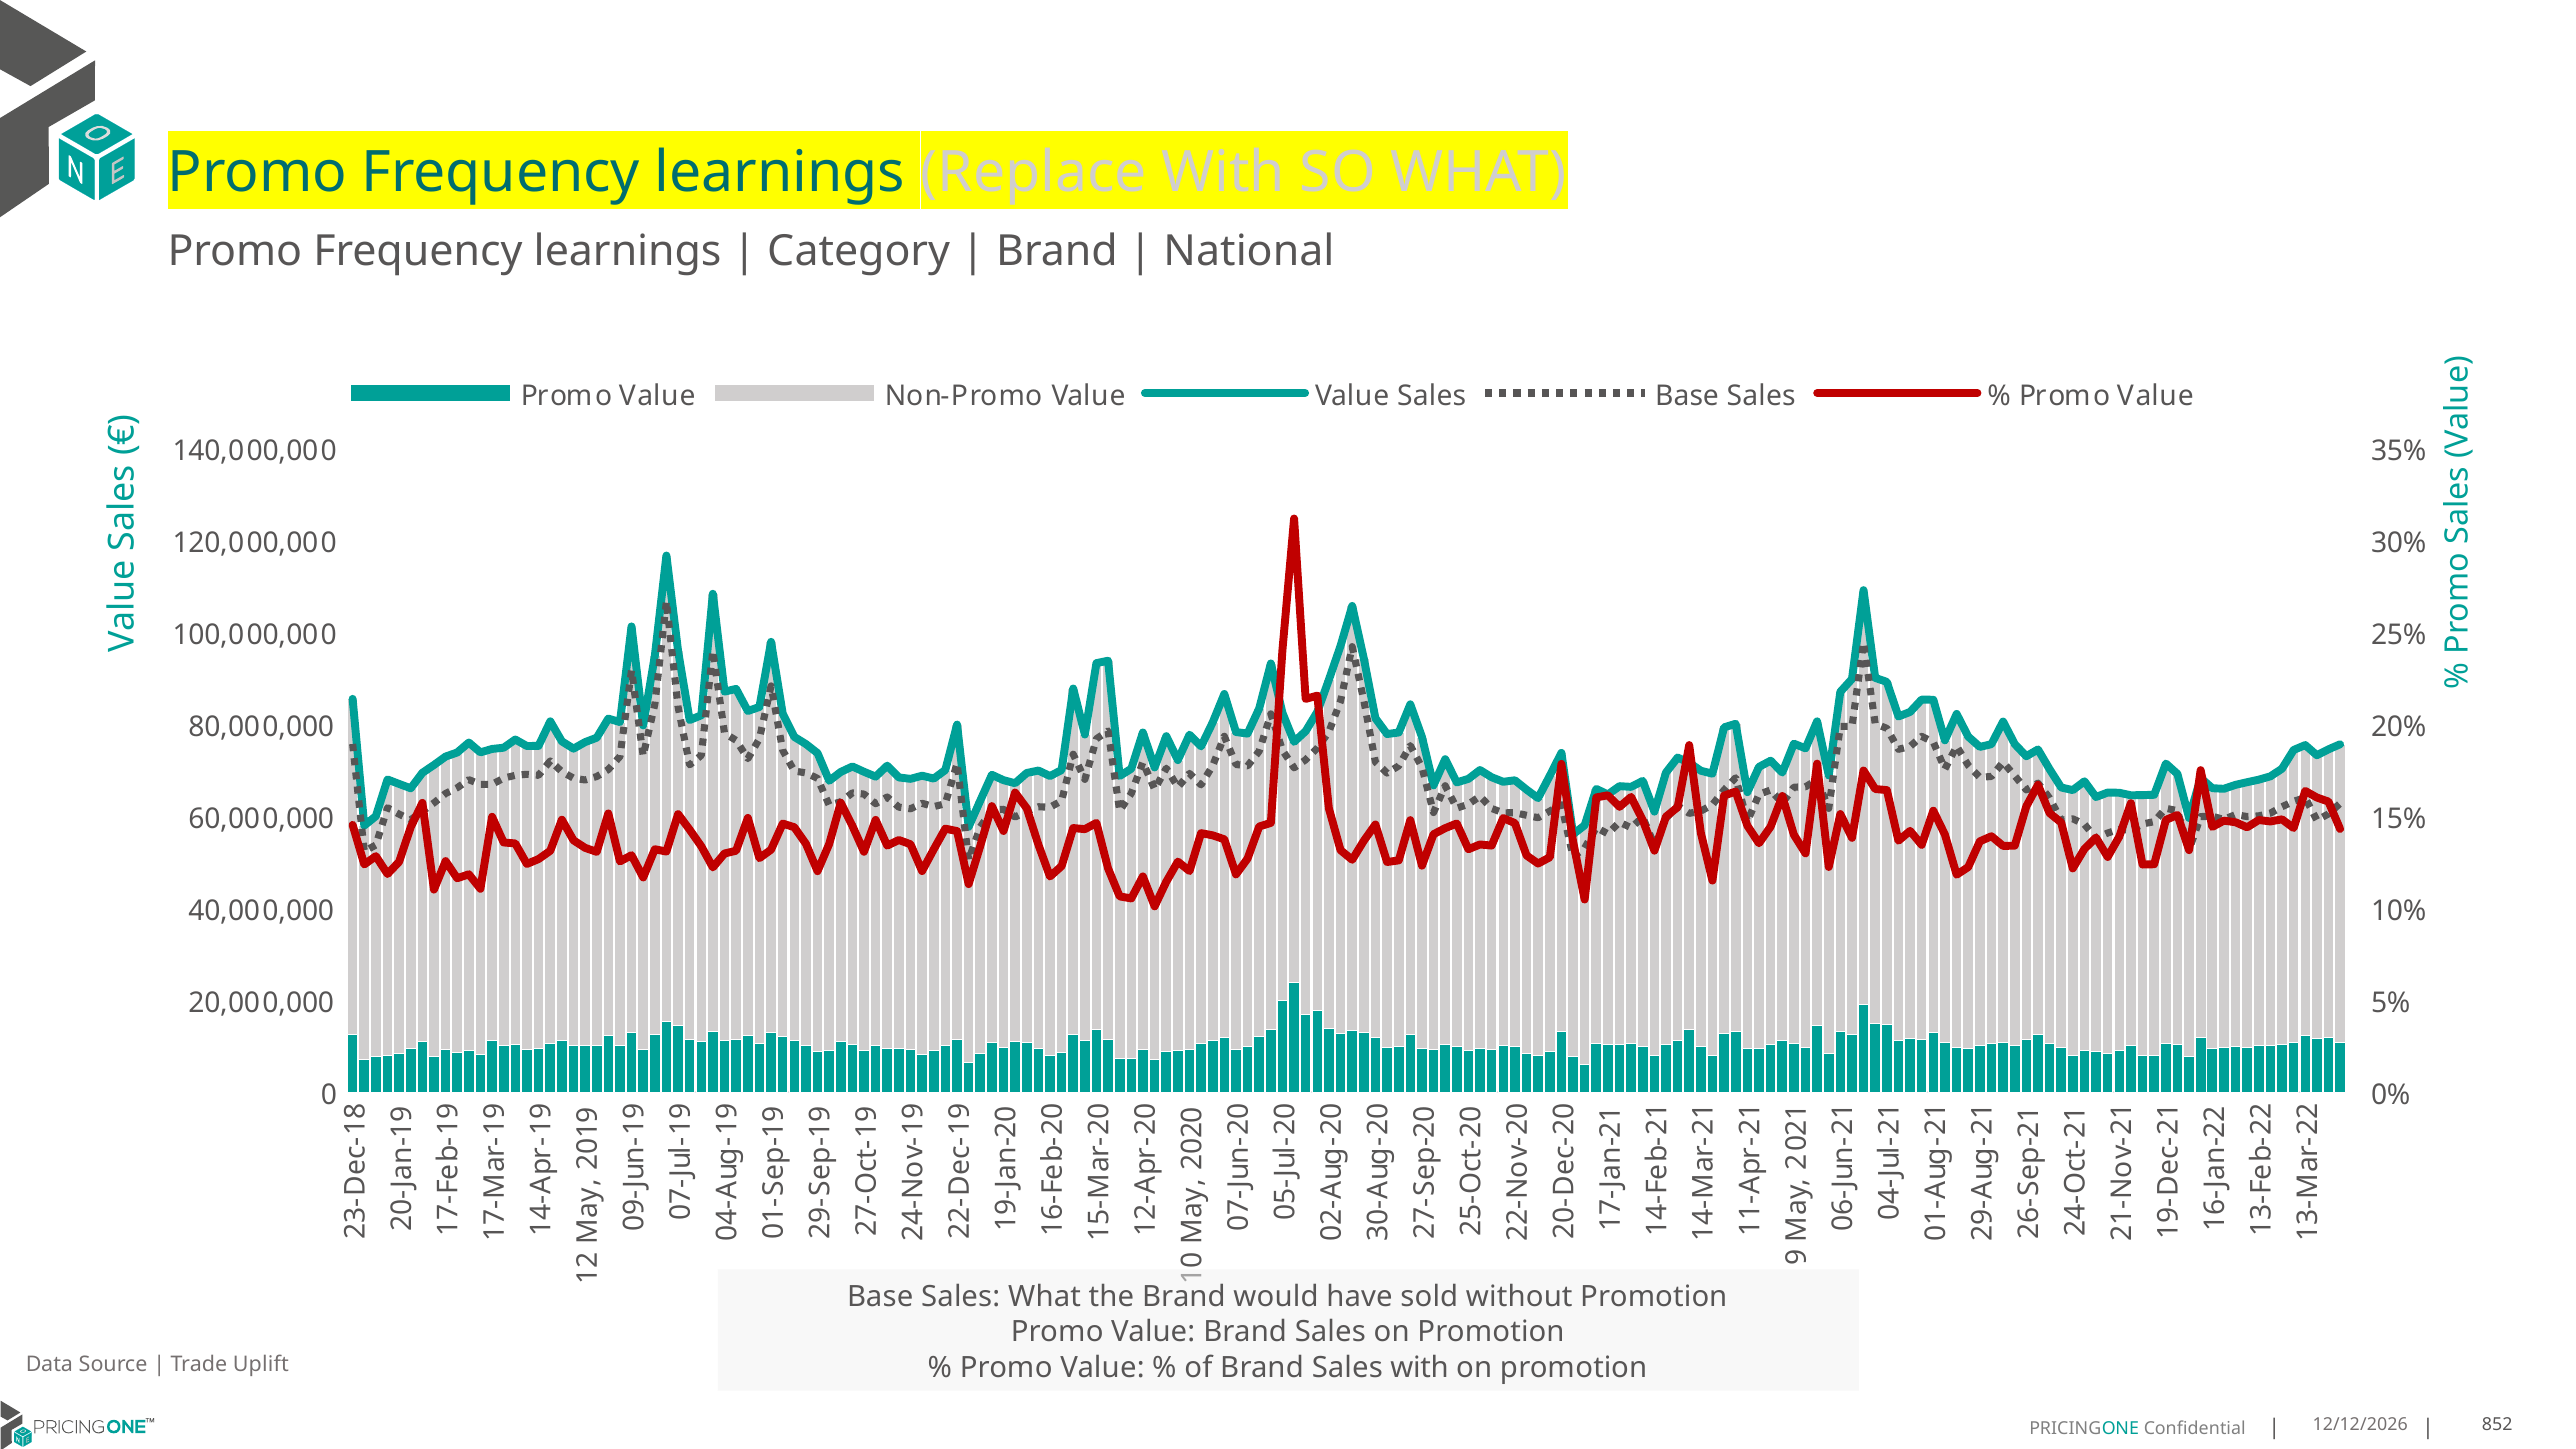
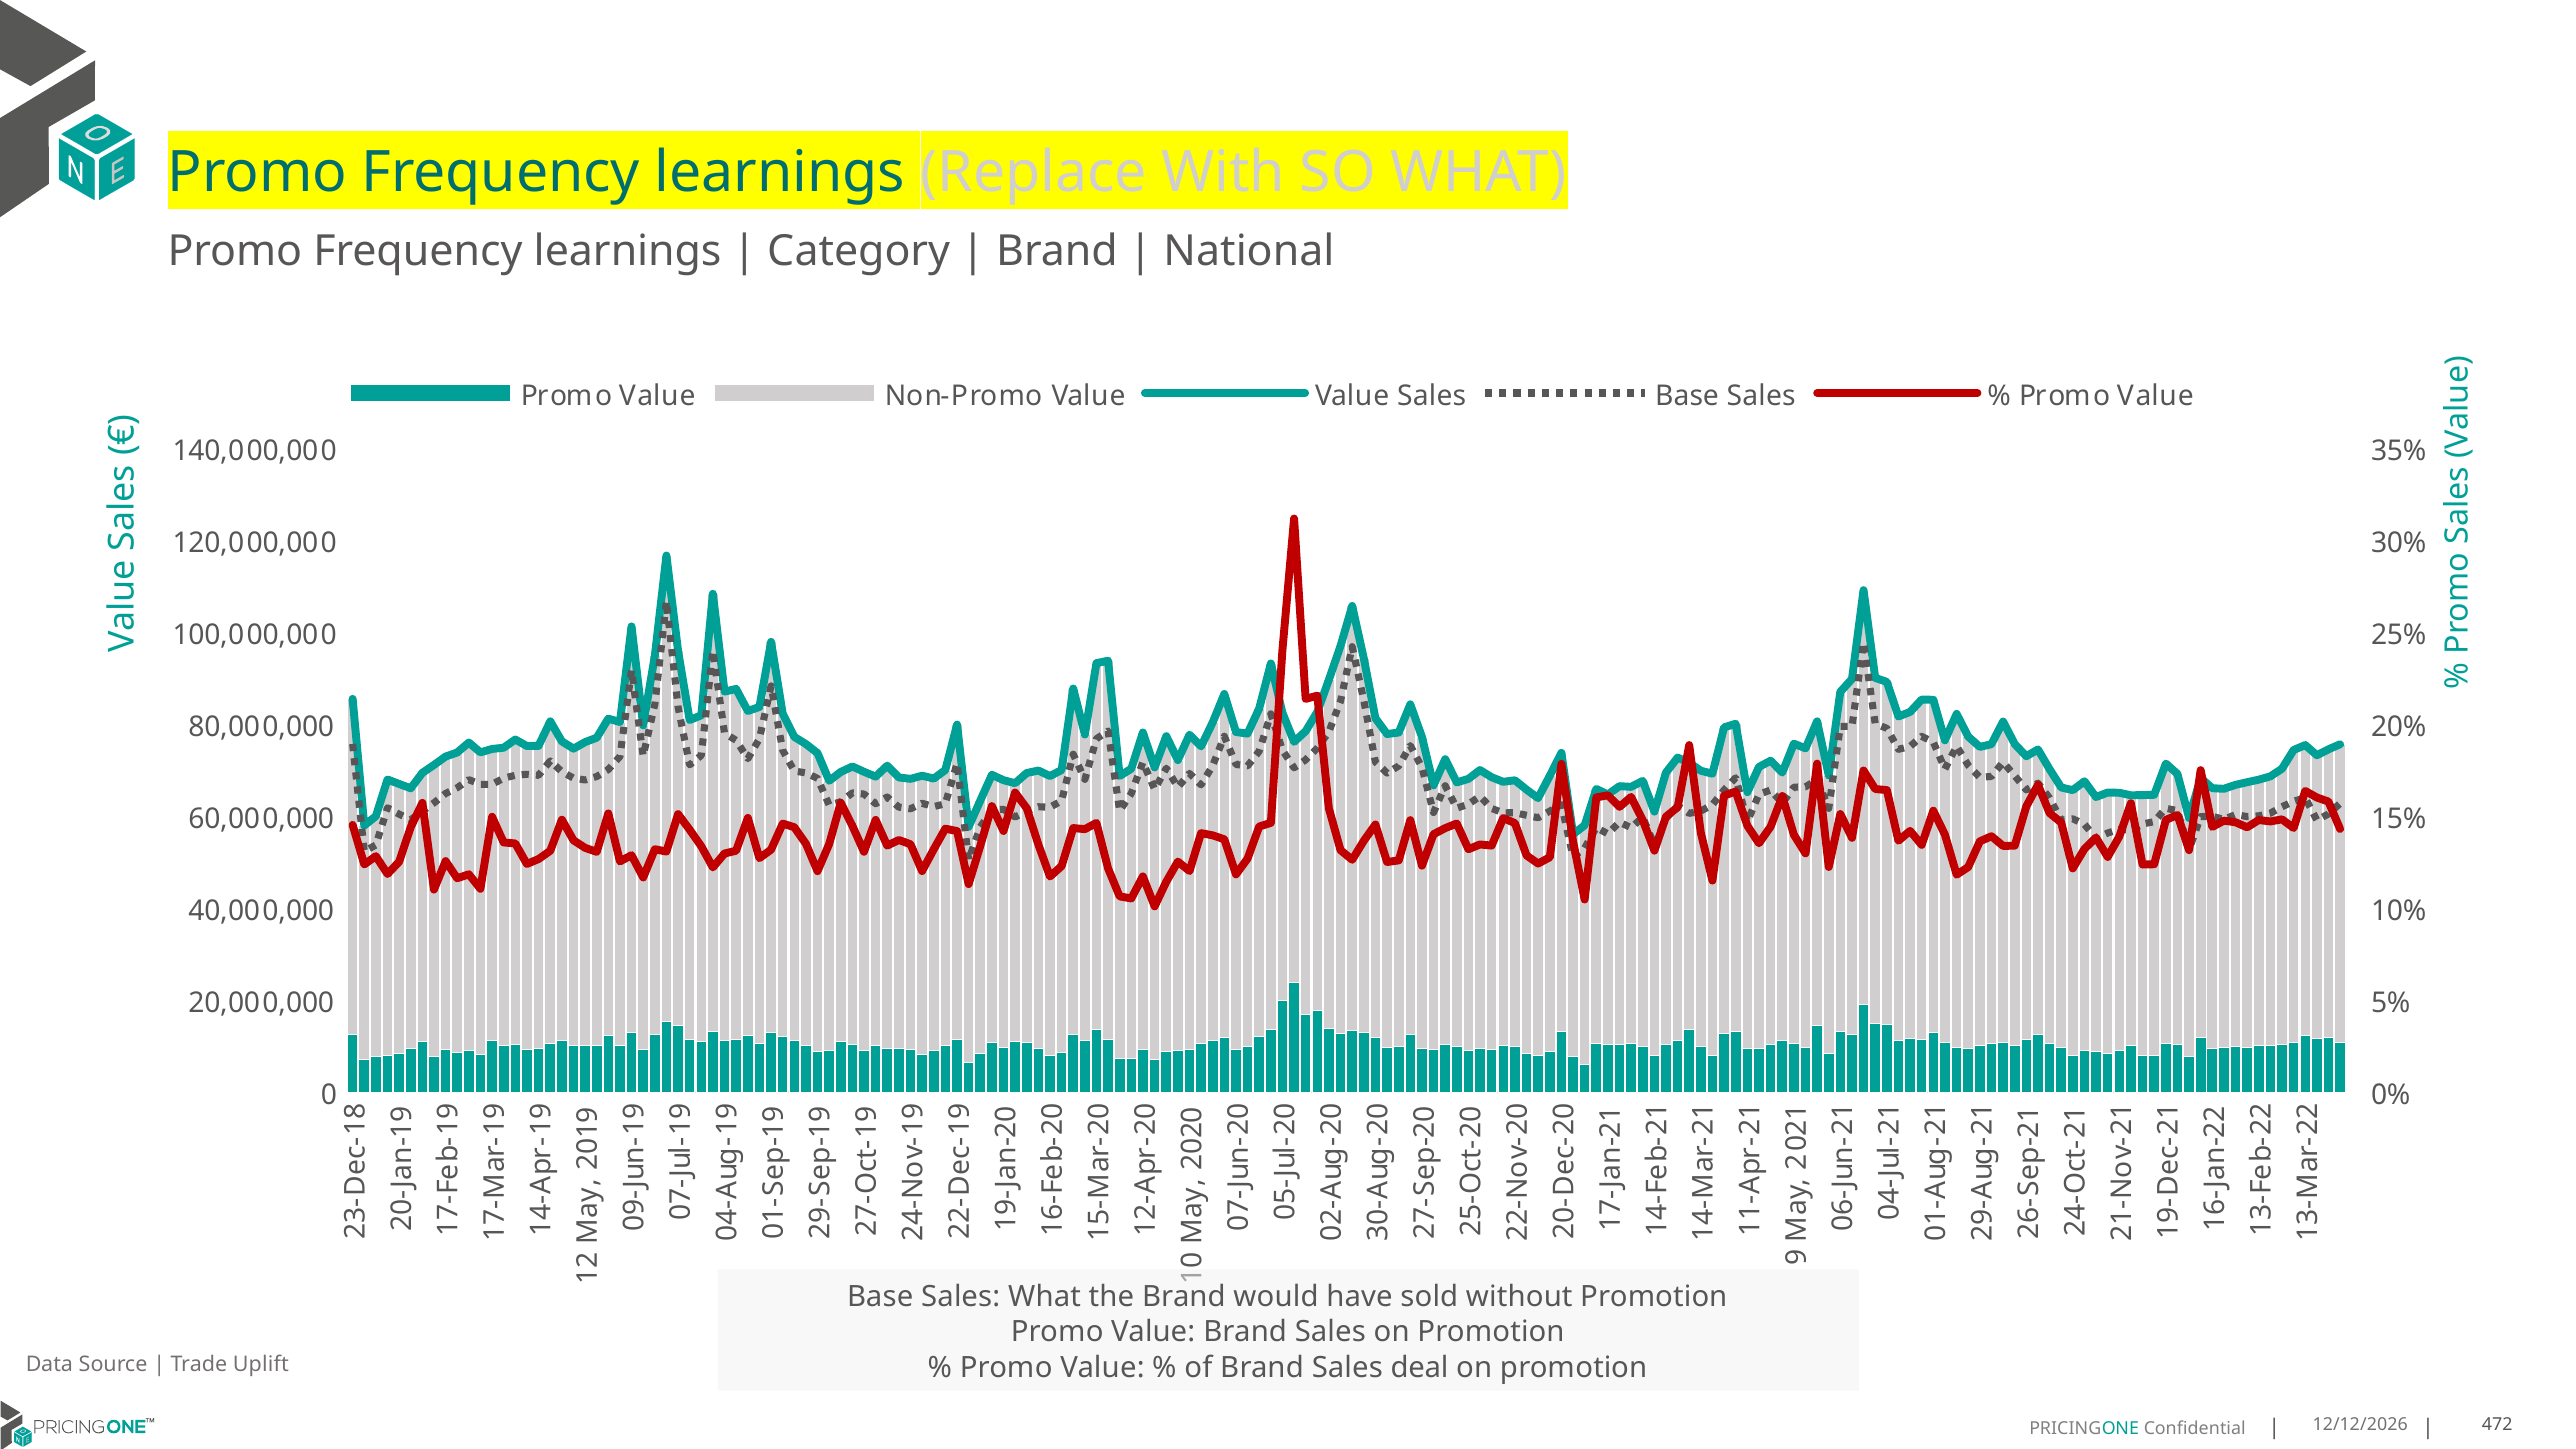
Sales with: with -> deal
852: 852 -> 472
